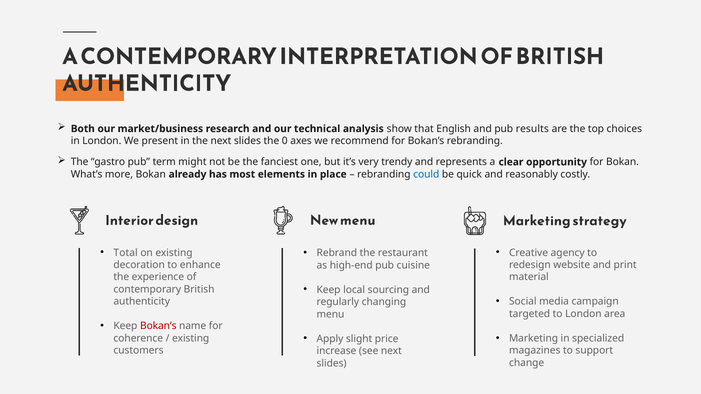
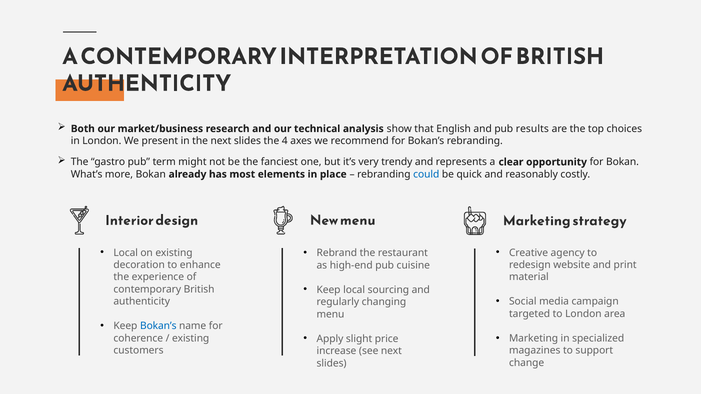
0: 0 -> 4
Total at (126, 253): Total -> Local
Bokan’s at (158, 326) colour: red -> blue
